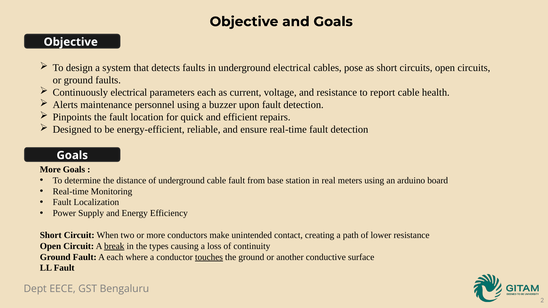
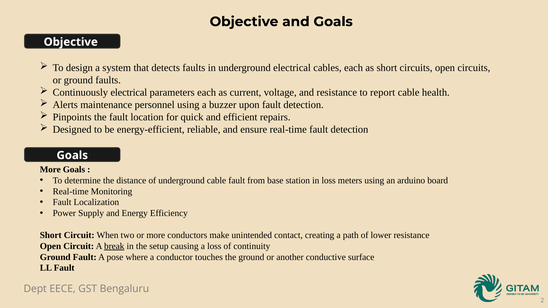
cables pose: pose -> each
in real: real -> loss
types: types -> setup
A each: each -> pose
touches underline: present -> none
